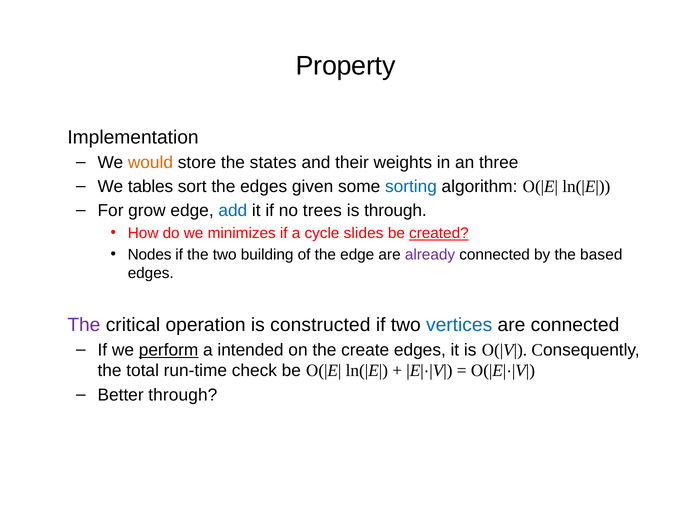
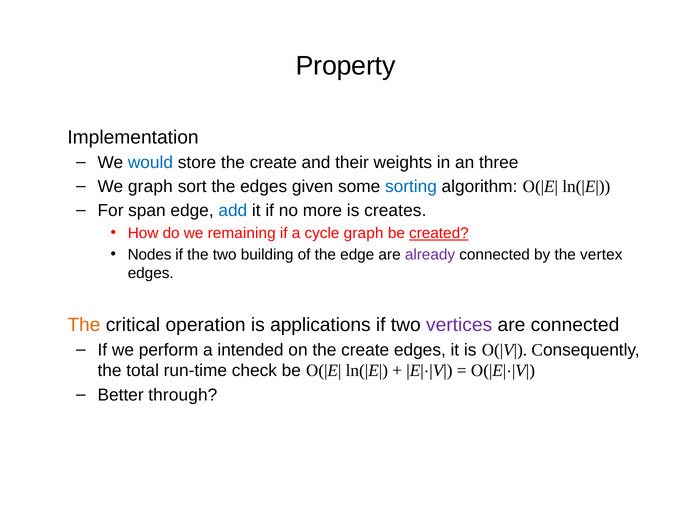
would colour: orange -> blue
store the states: states -> create
We tables: tables -> graph
grow: grow -> span
trees: trees -> more
is through: through -> creates
minimizes: minimizes -> remaining
cycle slides: slides -> graph
based: based -> vertex
The at (84, 325) colour: purple -> orange
constructed: constructed -> applications
vertices colour: blue -> purple
perform underline: present -> none
